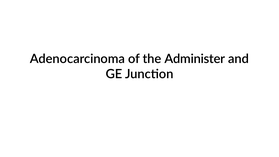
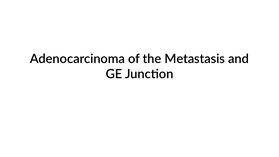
Administer: Administer -> Metastasis
